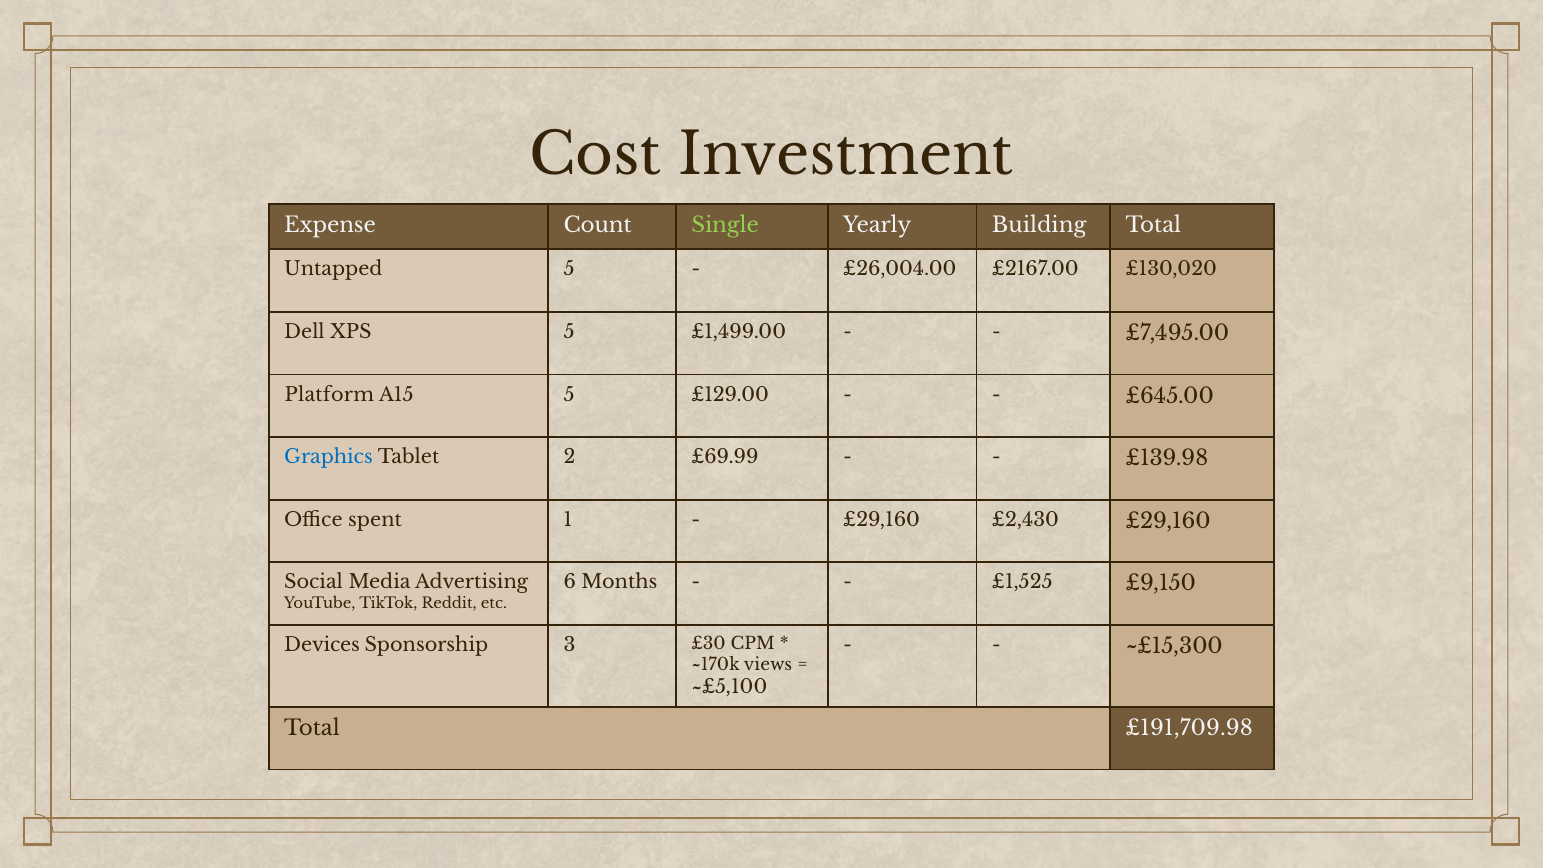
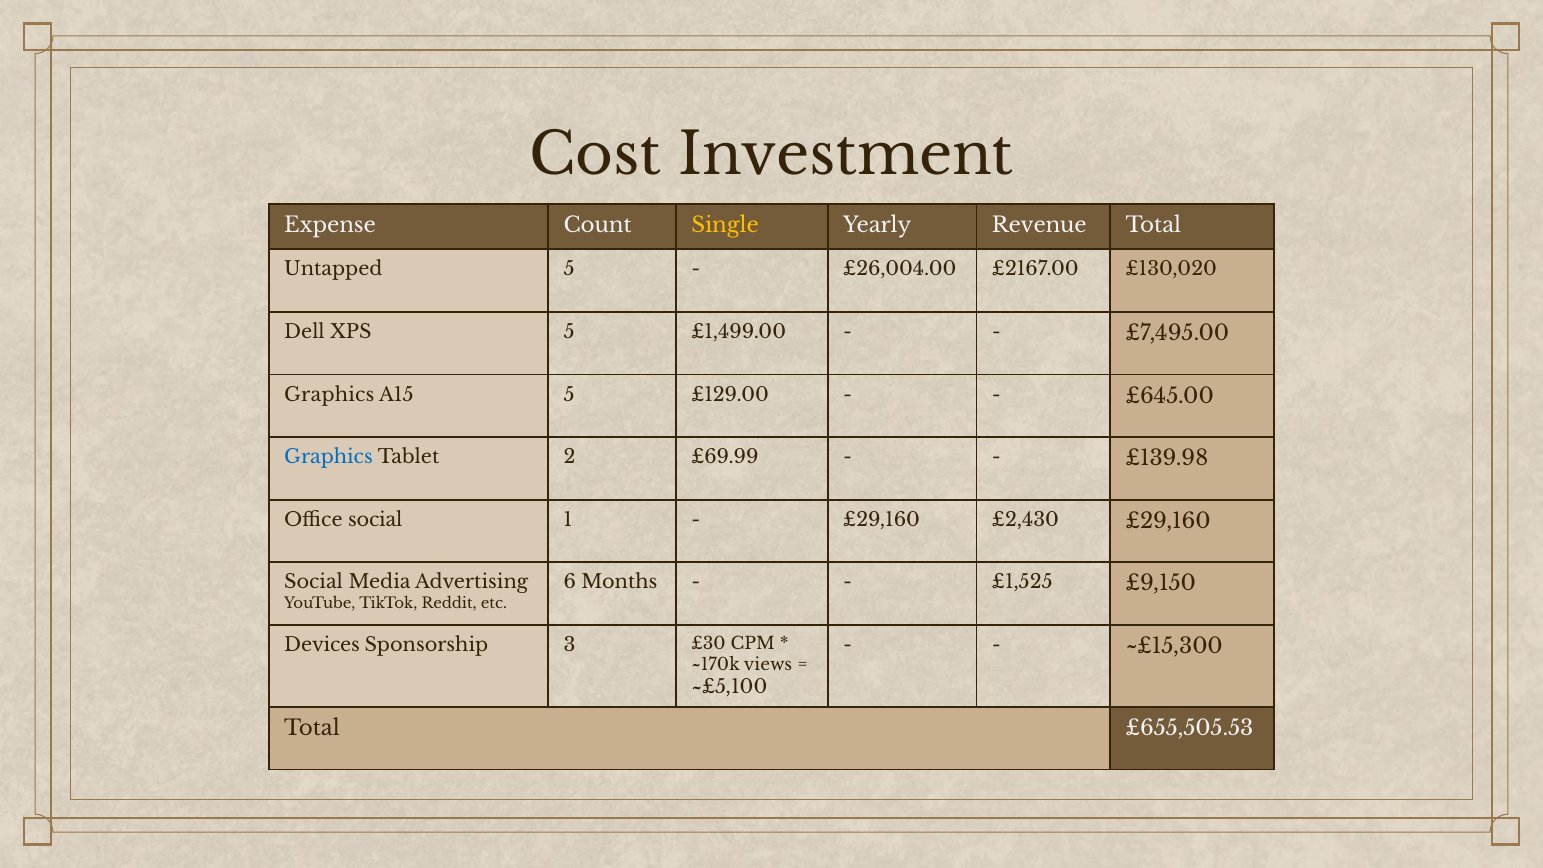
Single colour: light green -> yellow
Building: Building -> Revenue
Platform at (329, 395): Platform -> Graphics
Office spent: spent -> social
£191,709.98: £191,709.98 -> £655,505.53
